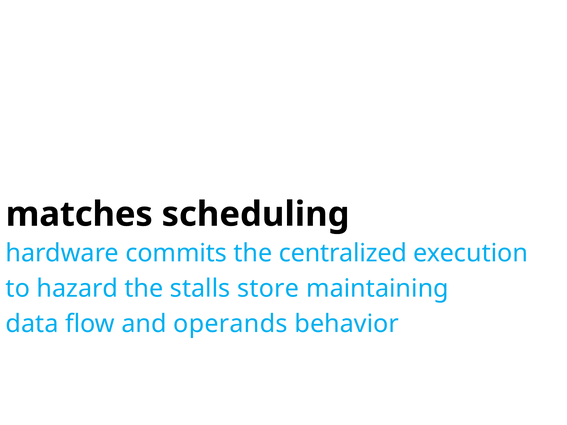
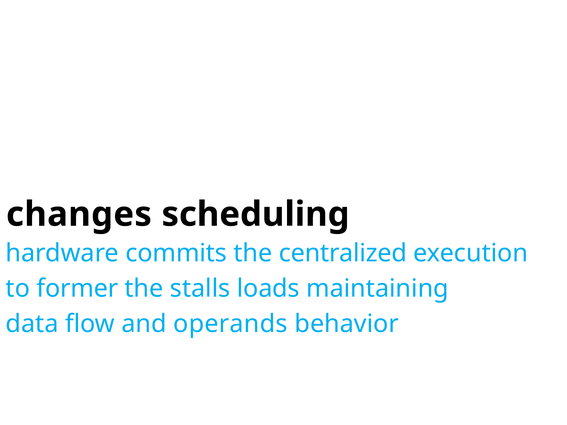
matches: matches -> changes
hazard: hazard -> former
store: store -> loads
